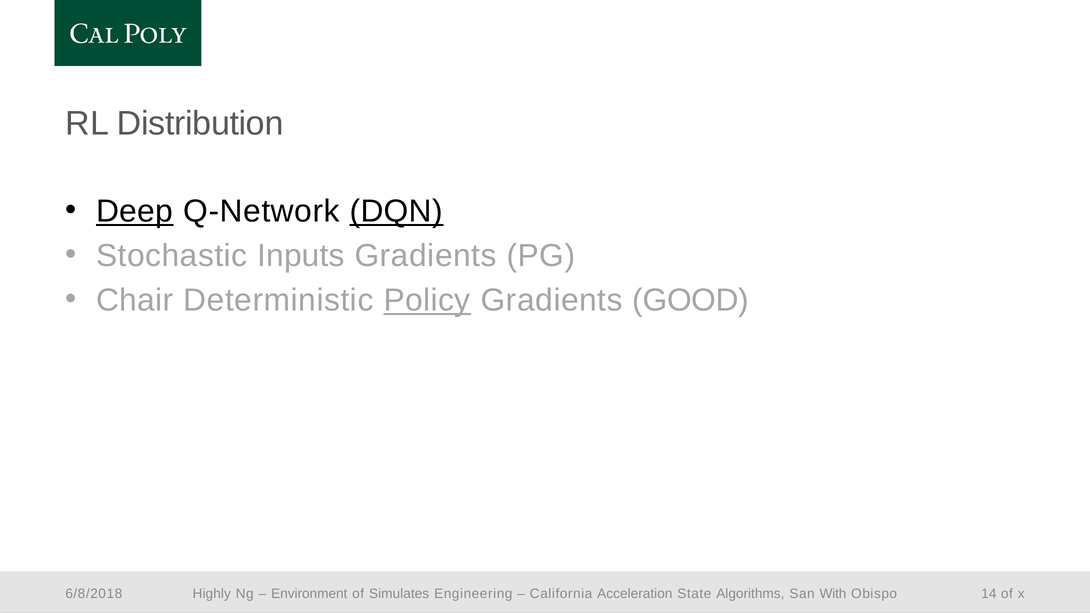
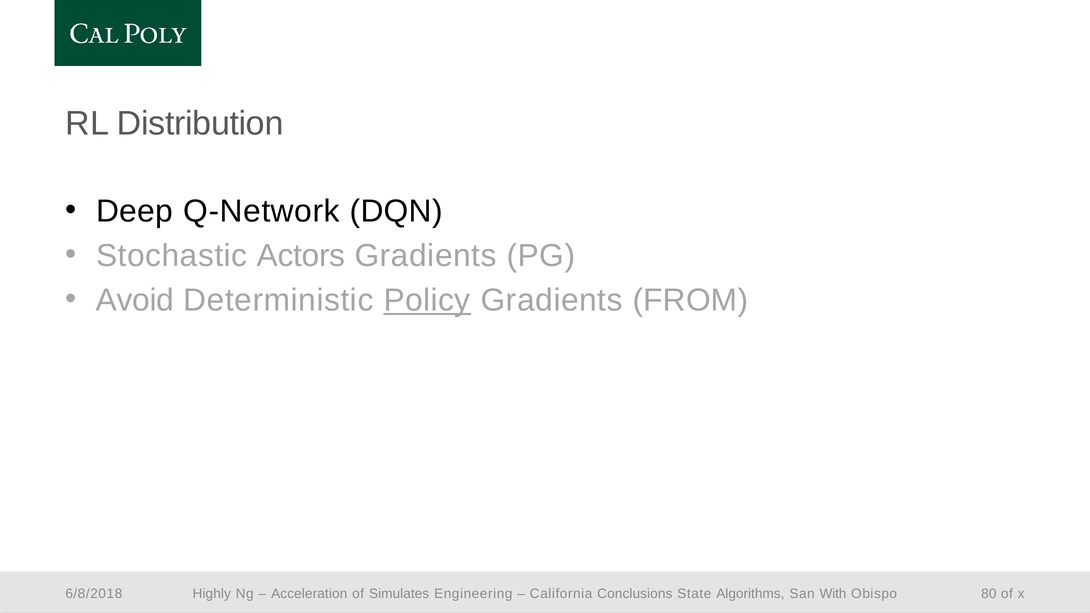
Deep underline: present -> none
DQN underline: present -> none
Inputs: Inputs -> Actors
Chair: Chair -> Avoid
GOOD: GOOD -> FROM
Environment: Environment -> Acceleration
Acceleration: Acceleration -> Conclusions
14: 14 -> 80
